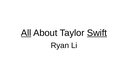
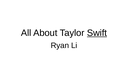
All underline: present -> none
